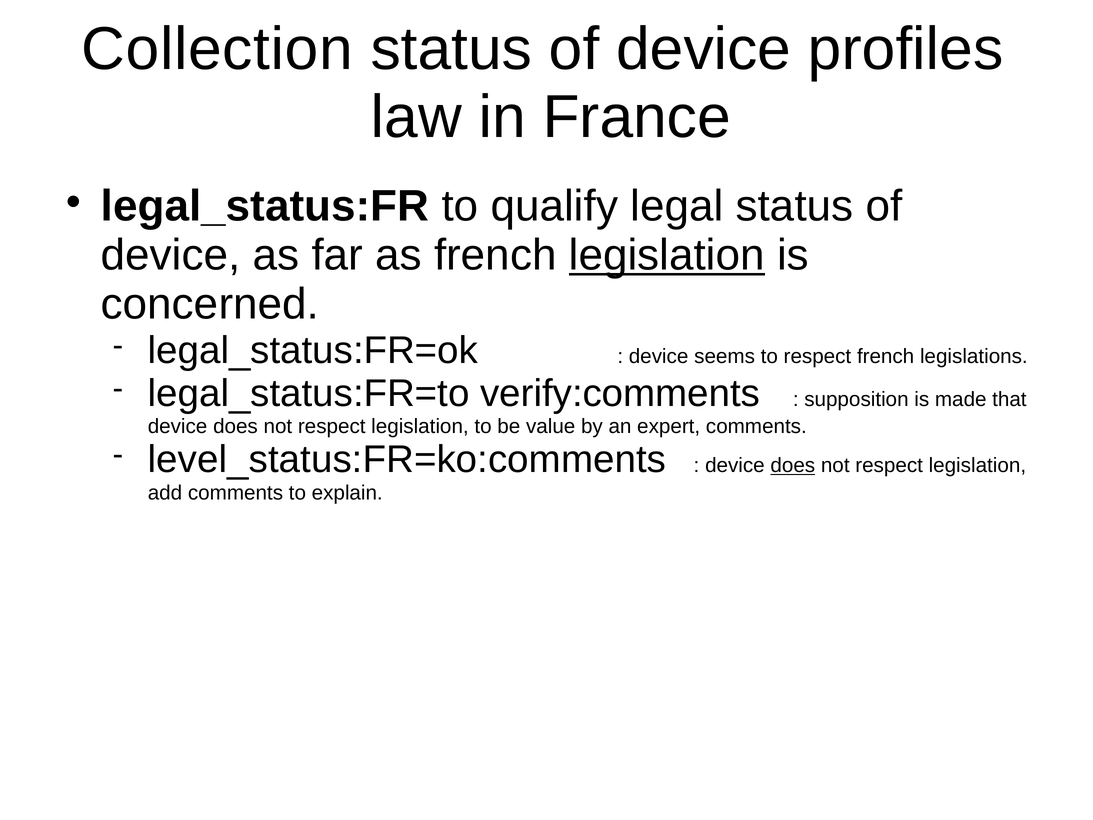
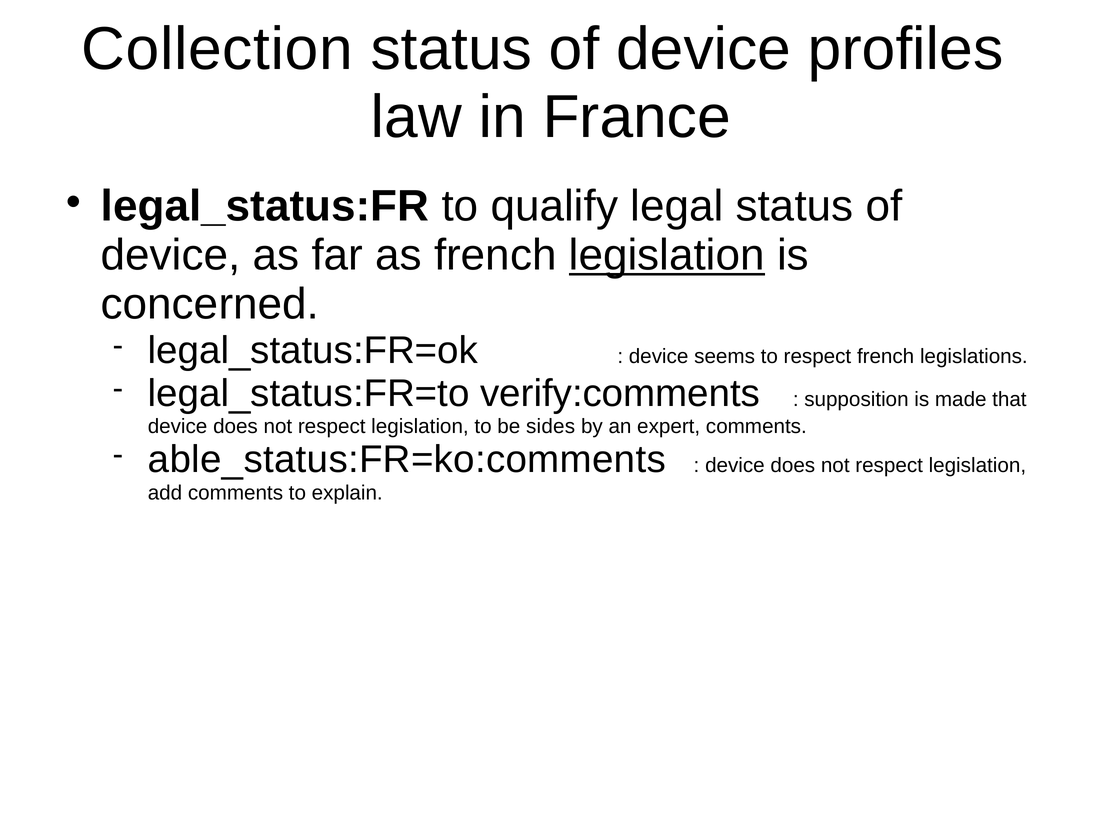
value: value -> sides
level_status:FR=ko:comments: level_status:FR=ko:comments -> able_status:FR=ko:comments
does at (793, 465) underline: present -> none
